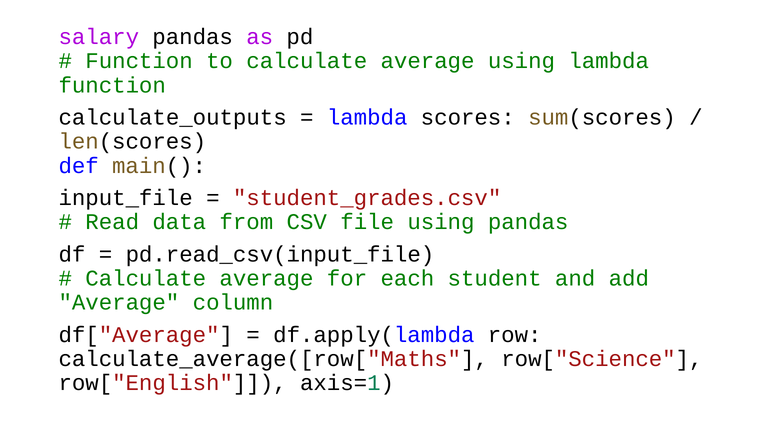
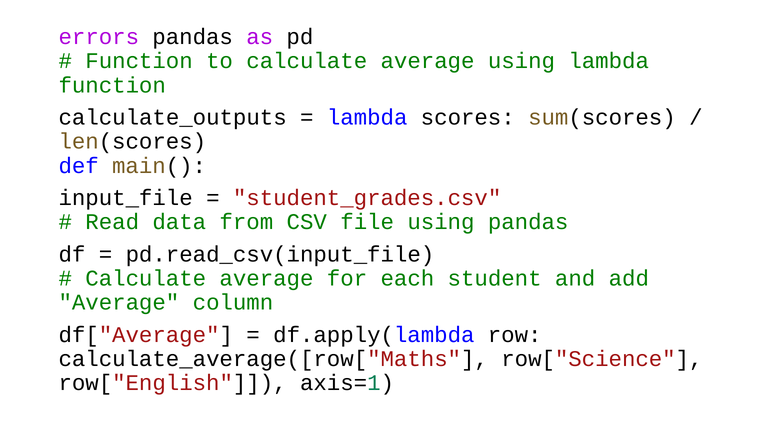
salary: salary -> errors
